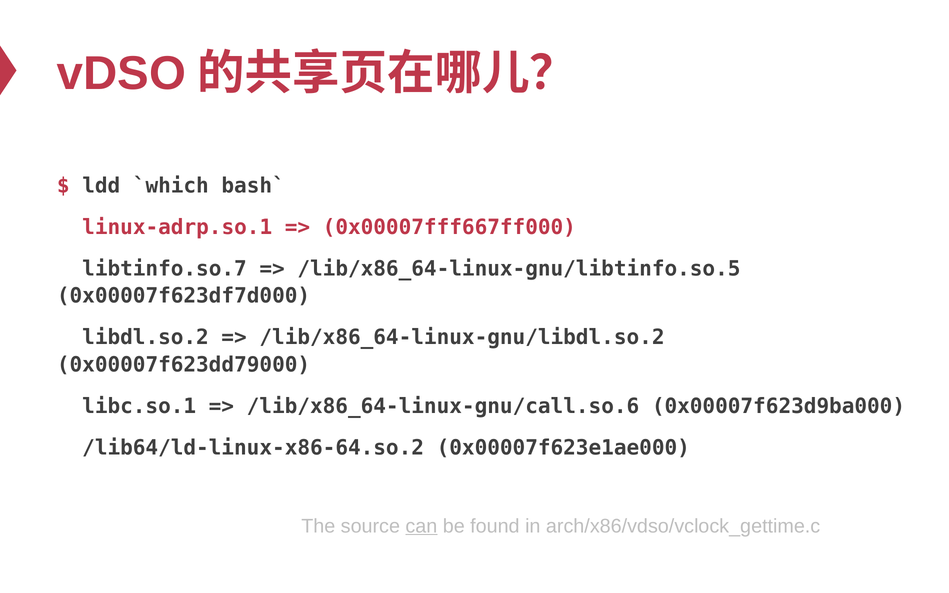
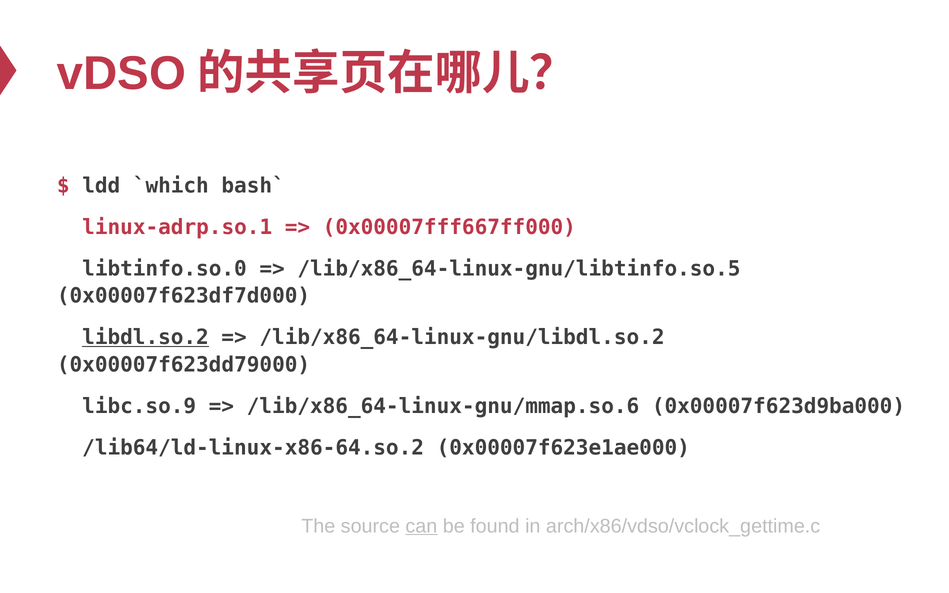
libtinfo.so.7: libtinfo.so.7 -> libtinfo.so.0
libdl.so.2 underline: none -> present
libc.so.1: libc.so.1 -> libc.so.9
/lib/x86_64-linux-gnu/call.so.6: /lib/x86_64-linux-gnu/call.so.6 -> /lib/x86_64-linux-gnu/mmap.so.6
